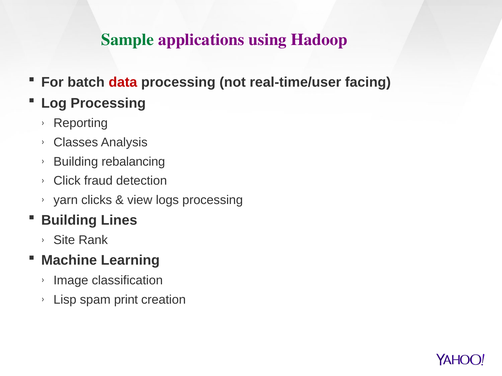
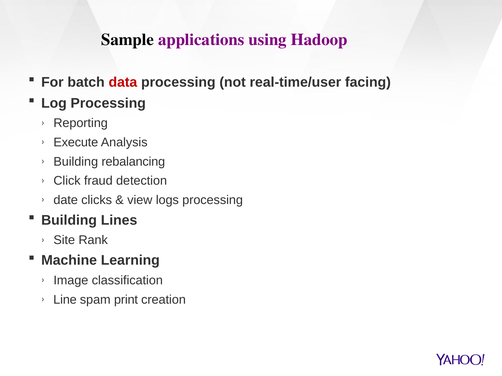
Sample colour: green -> black
Classes: Classes -> Execute
yarn: yarn -> date
Lisp: Lisp -> Line
